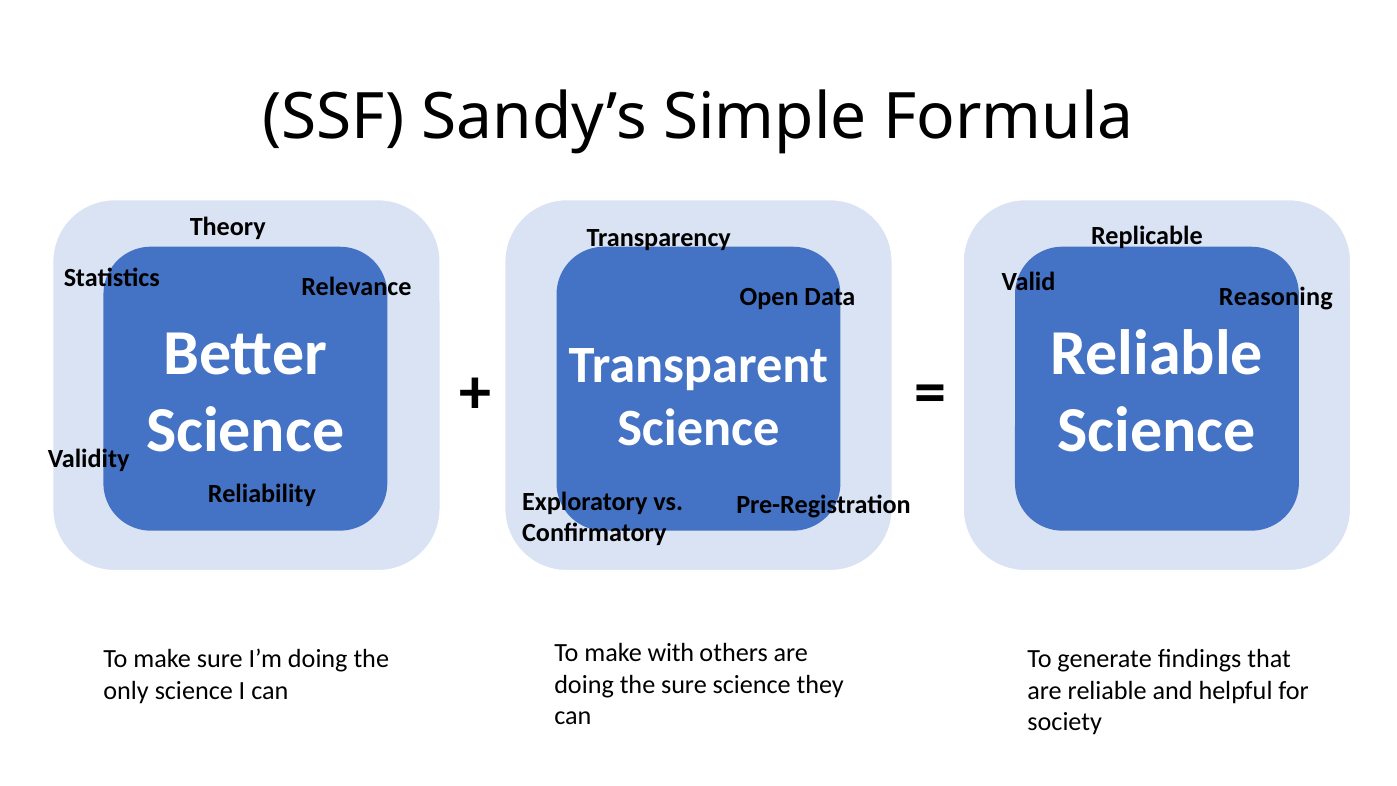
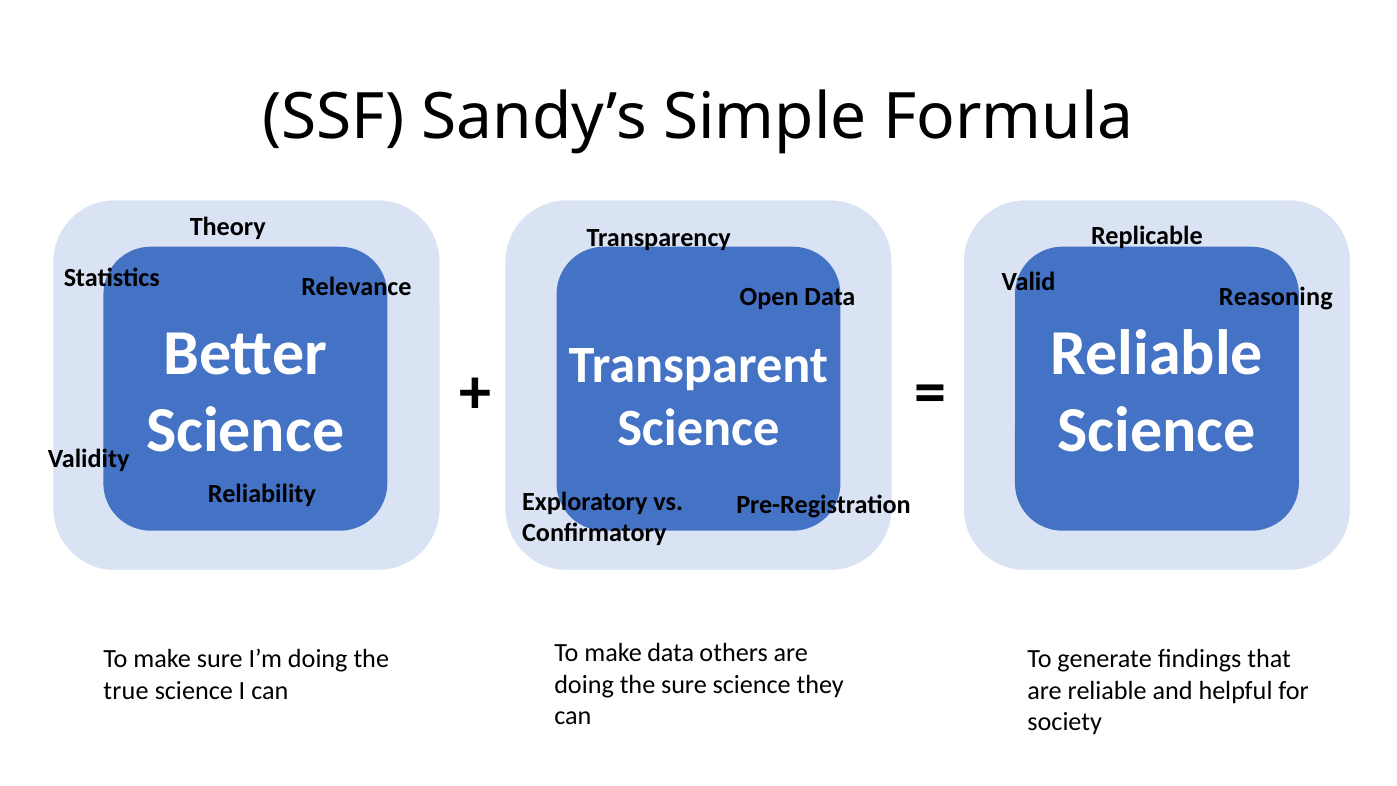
make with: with -> data
only: only -> true
